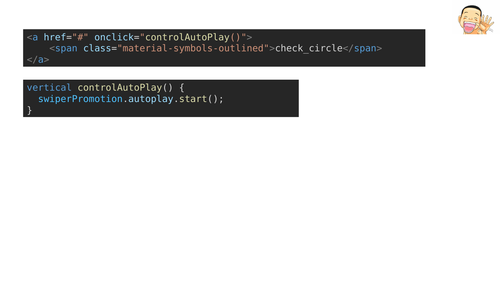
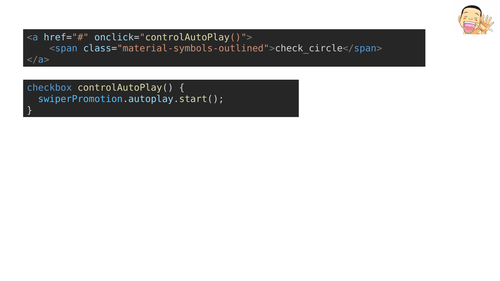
vertical: vertical -> checkbox
